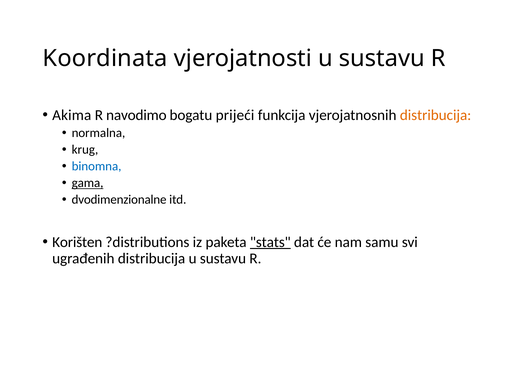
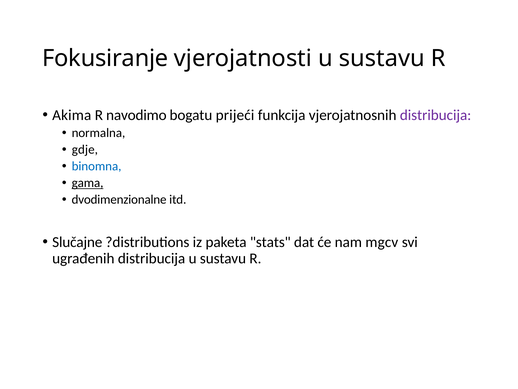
Koordinata: Koordinata -> Fokusiranje
distribucija at (436, 115) colour: orange -> purple
krug: krug -> gdje
Korišten: Korišten -> Slučajne
stats underline: present -> none
samu: samu -> mgcv
